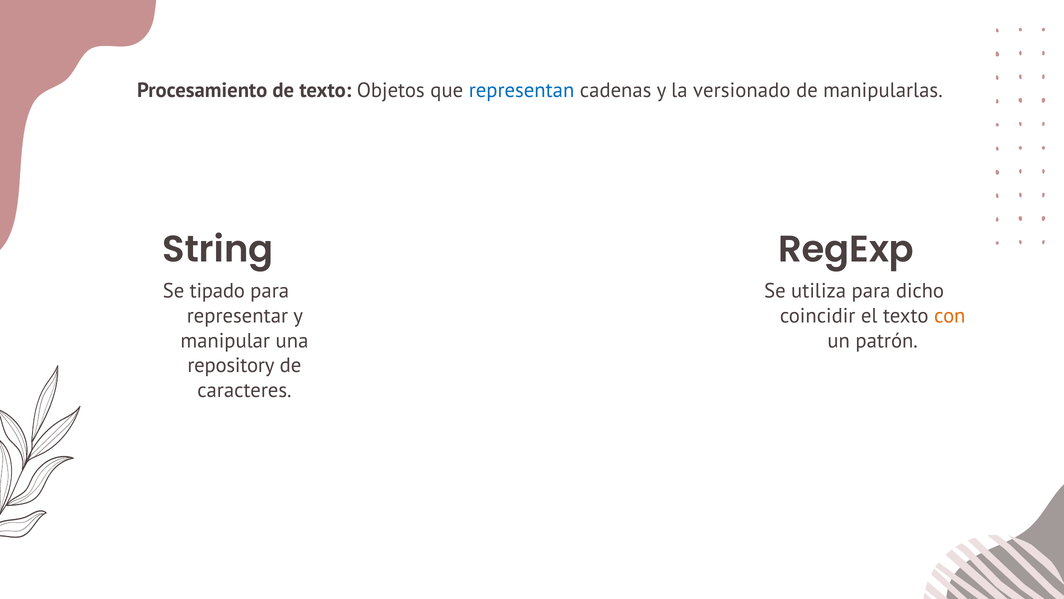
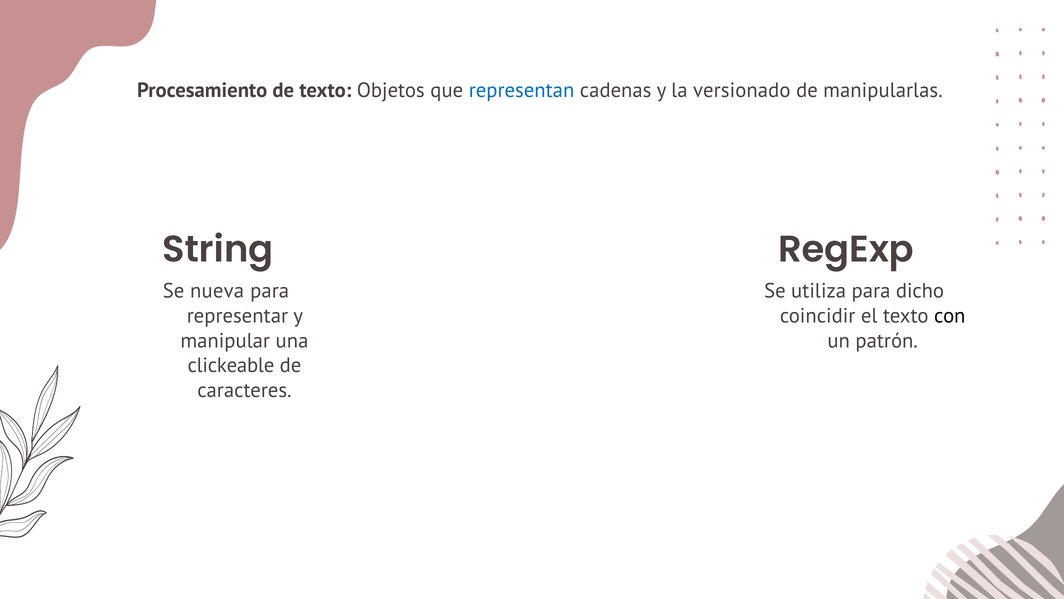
tipado: tipado -> nueva
con colour: orange -> black
repository: repository -> clickeable
